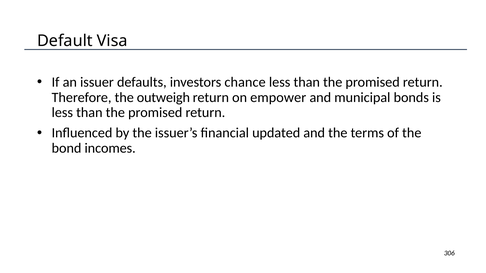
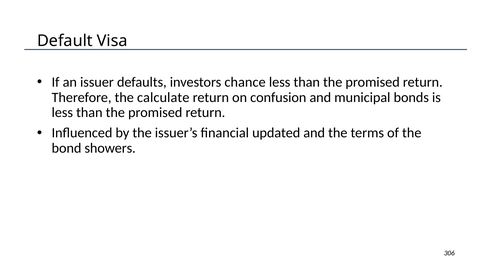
outweigh: outweigh -> calculate
empower: empower -> confusion
incomes: incomes -> showers
